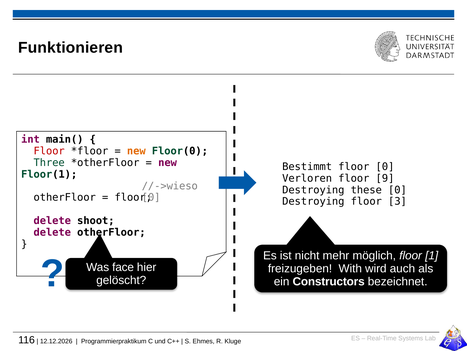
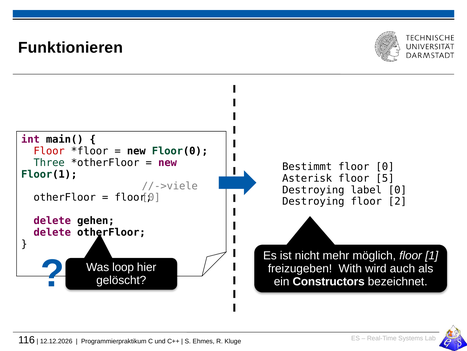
new at (136, 151) colour: orange -> black
Verloren: Verloren -> Asterisk
9: 9 -> 5
//->wieso: //->wieso -> //->viele
these: these -> label
3: 3 -> 2
shoot: shoot -> gehen
face: face -> loop
